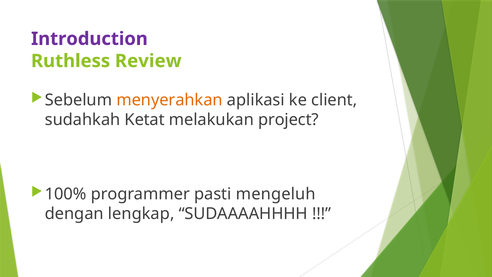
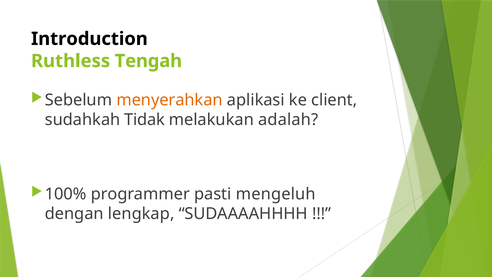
Introduction colour: purple -> black
Review: Review -> Tengah
Ketat: Ketat -> Tidak
project: project -> adalah
